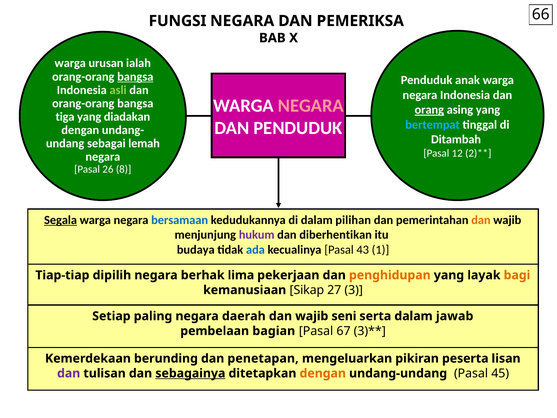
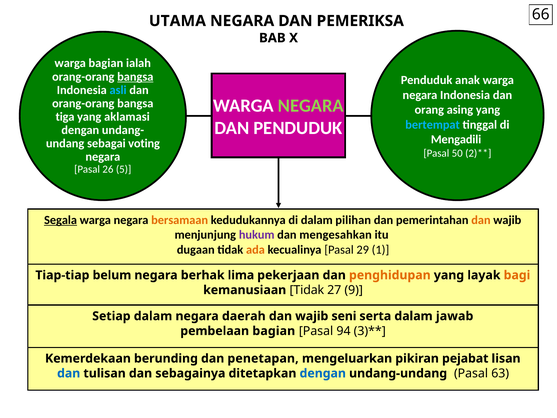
FUNGSI: FUNGSI -> UTAMA
warga urusan: urusan -> bagian
asli colour: light green -> light blue
NEGARA at (311, 106) colour: pink -> light green
orang underline: present -> none
diadakan: diadakan -> aklamasi
Ditambah: Ditambah -> Mengadili
lemah: lemah -> voting
12: 12 -> 50
8: 8 -> 5
bersamaan colour: blue -> orange
diberhentikan: diberhentikan -> mengesahkan
budaya: budaya -> dugaan
ada colour: blue -> orange
43: 43 -> 29
dipilih: dipilih -> belum
kemanusiaan Sikap: Sikap -> Tidak
3: 3 -> 9
Setiap paling: paling -> dalam
67: 67 -> 94
peserta: peserta -> pejabat
dan at (69, 373) colour: purple -> blue
sebagainya underline: present -> none
dengan at (323, 373) colour: orange -> blue
45: 45 -> 63
